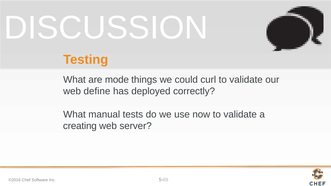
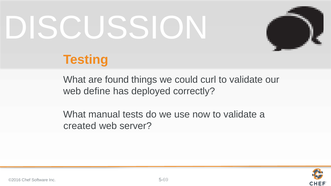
mode: mode -> found
creating: creating -> created
